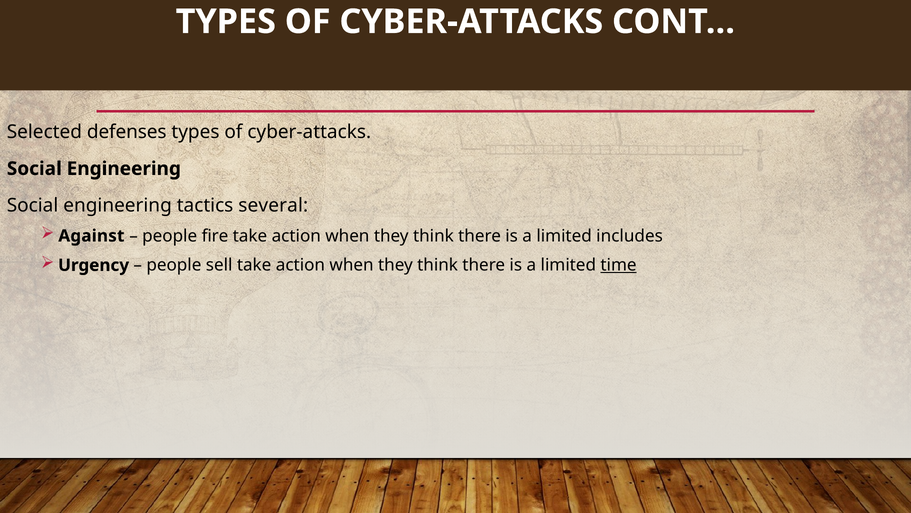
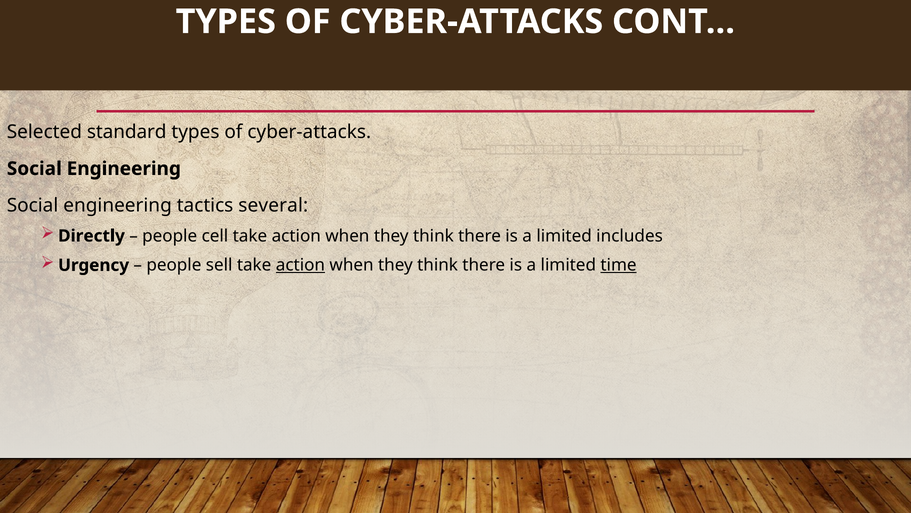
defenses: defenses -> standard
Against: Against -> Directly
fire: fire -> cell
action at (300, 265) underline: none -> present
